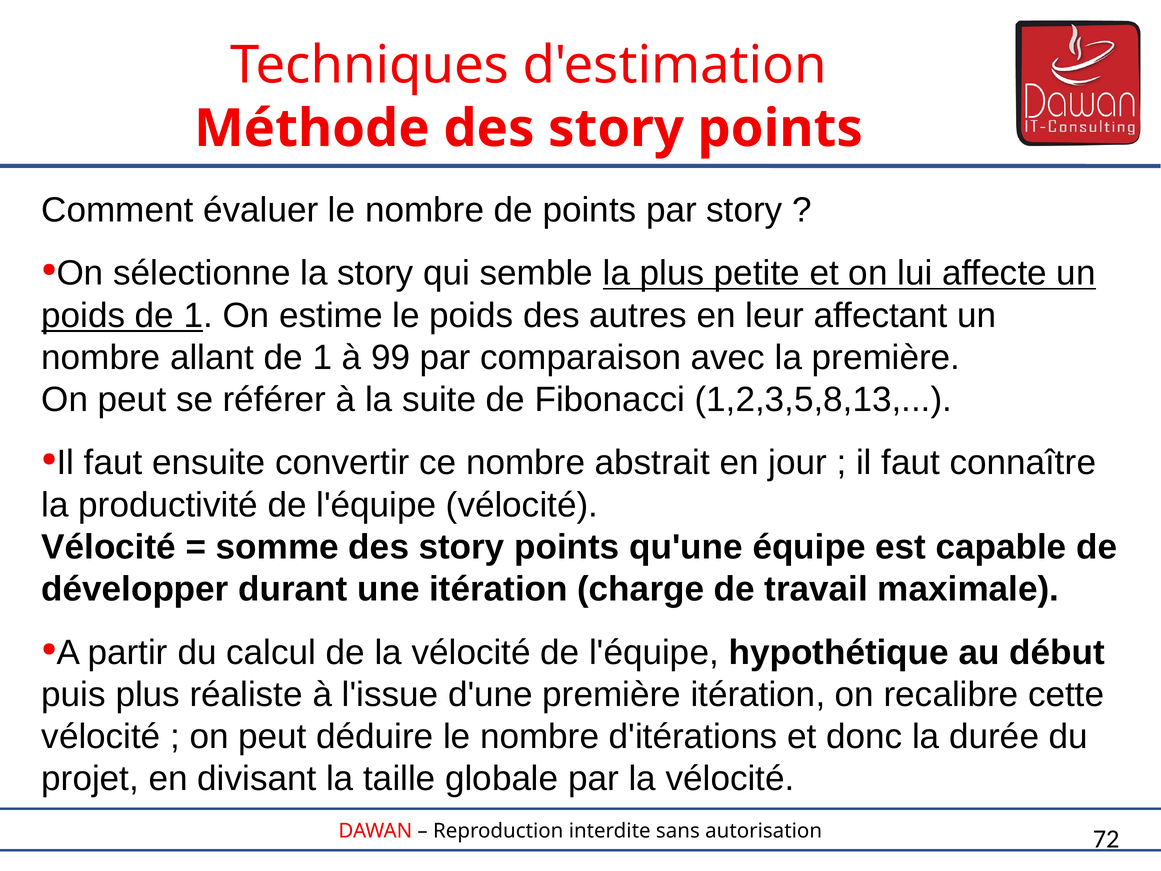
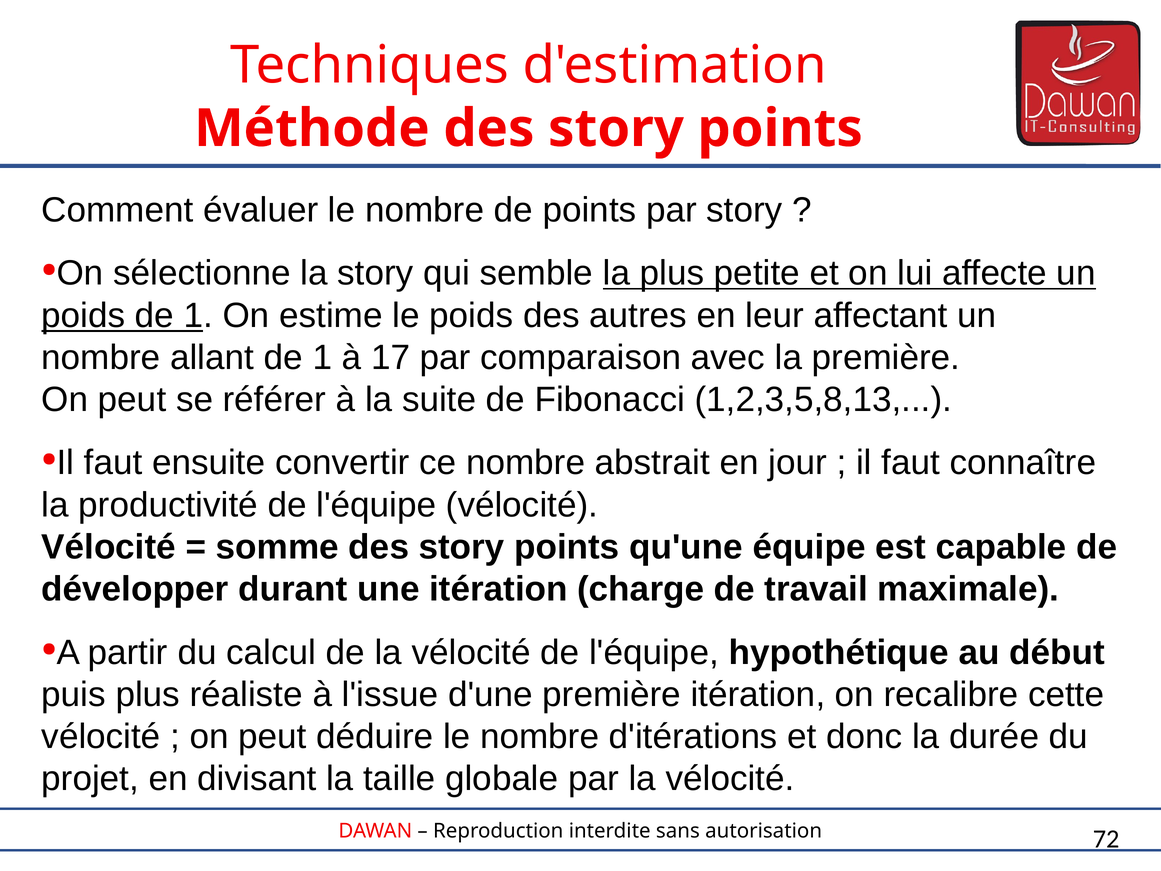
99: 99 -> 17
